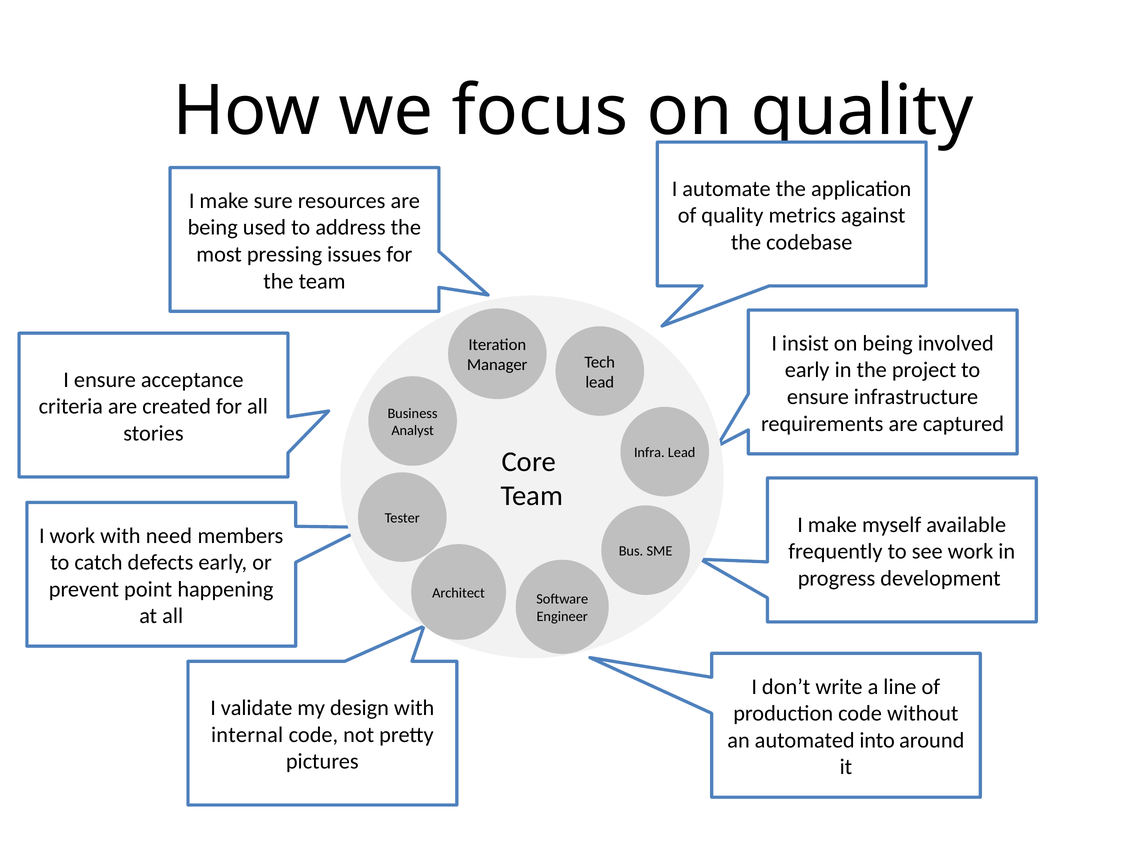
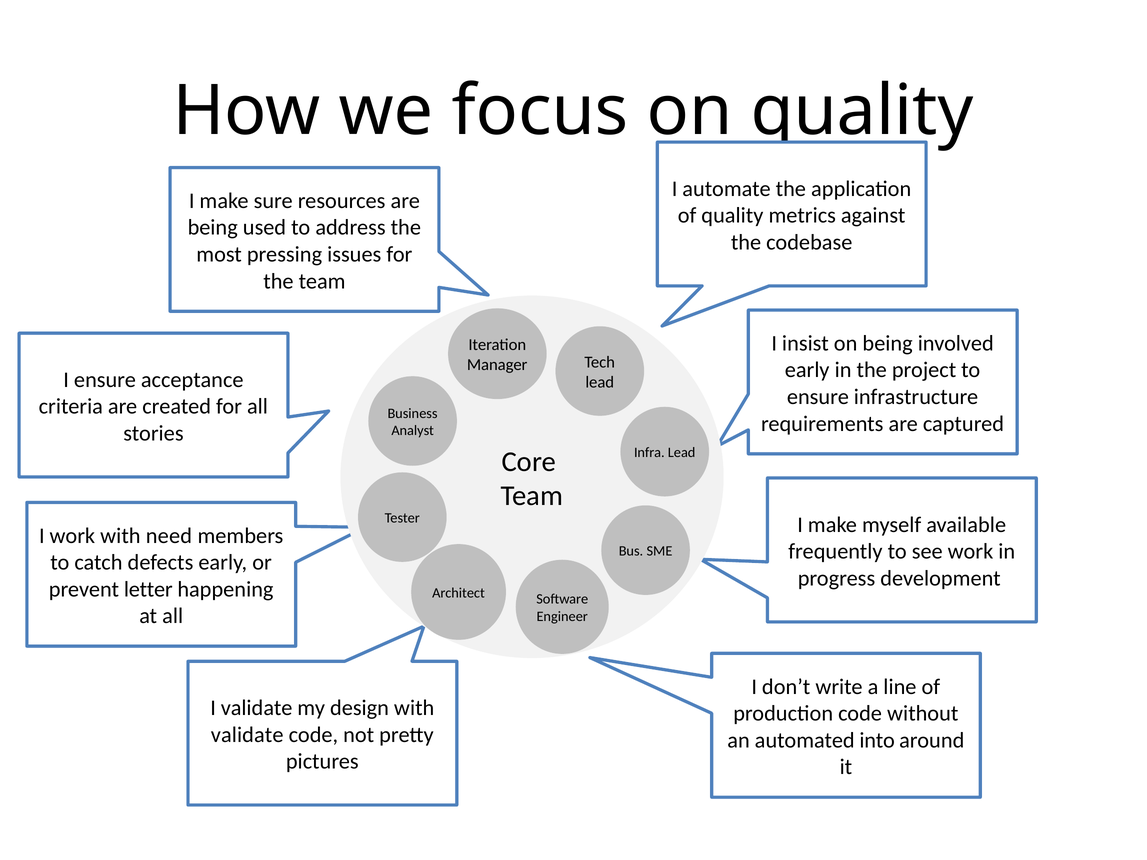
point: point -> letter
internal at (247, 735): internal -> validate
